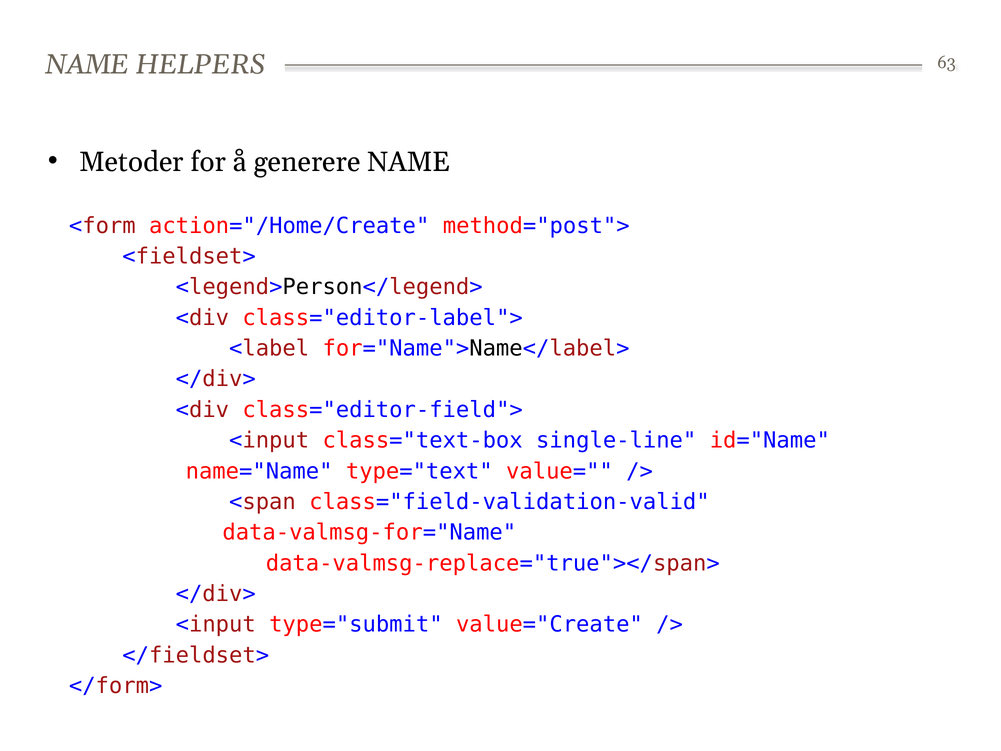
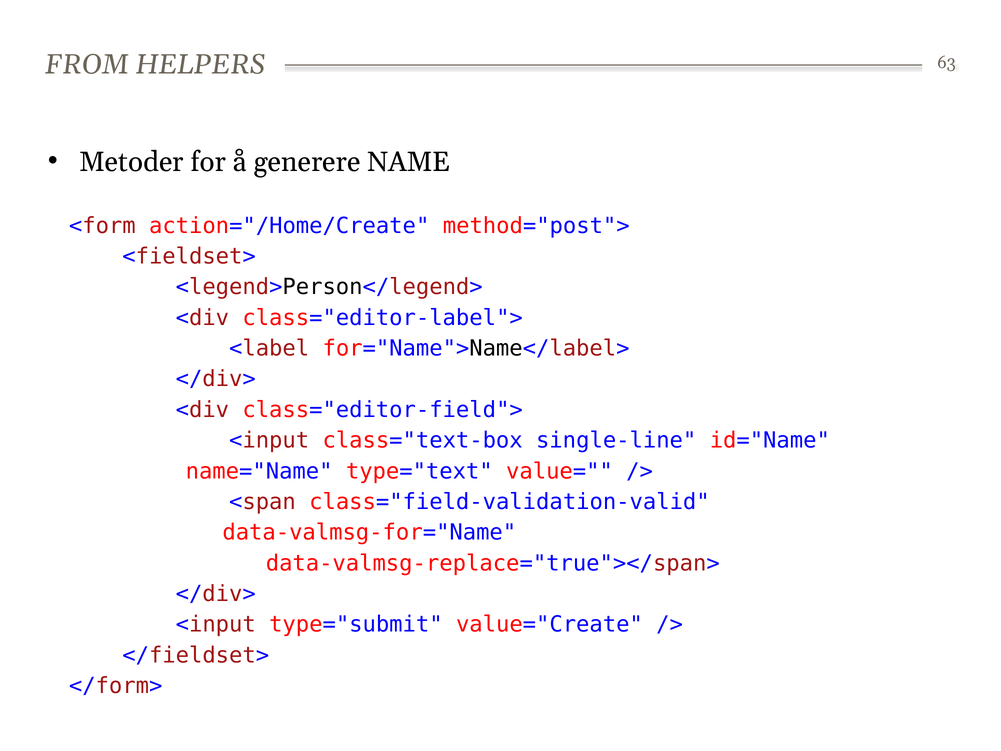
NAME at (87, 65): NAME -> FROM
